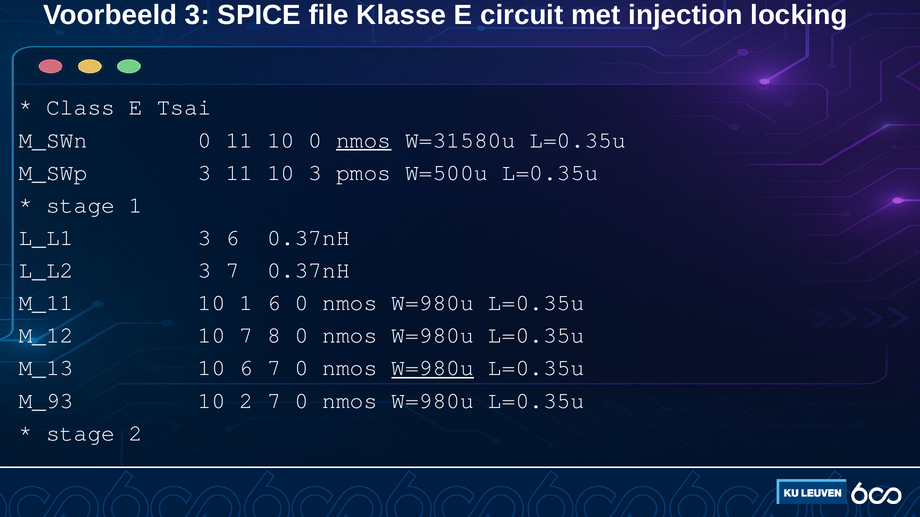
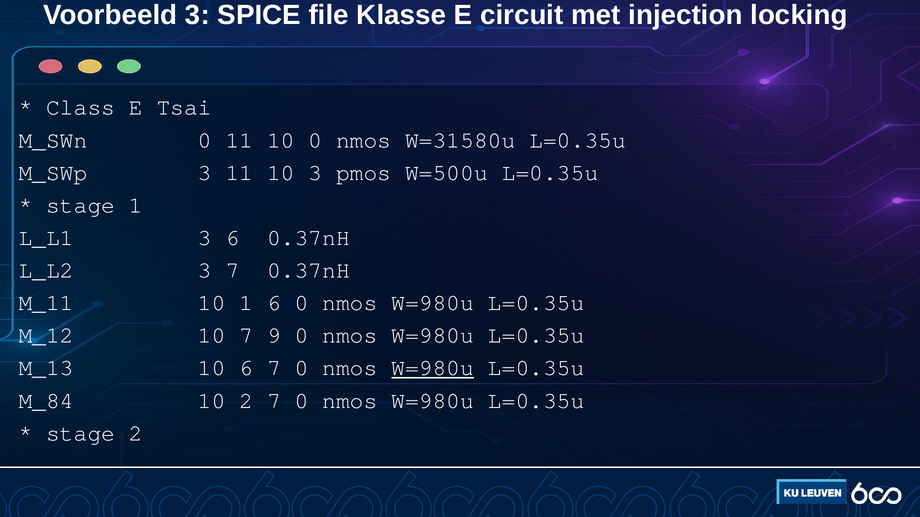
nmos at (364, 140) underline: present -> none
8: 8 -> 9
M_93: M_93 -> M_84
